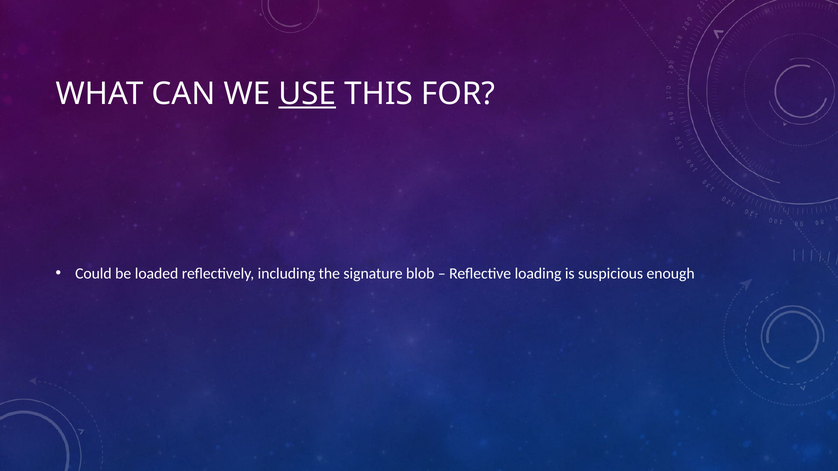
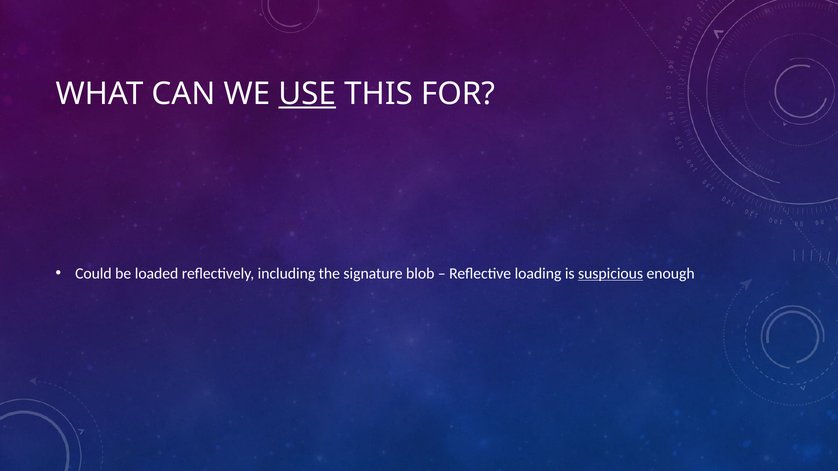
suspicious underline: none -> present
